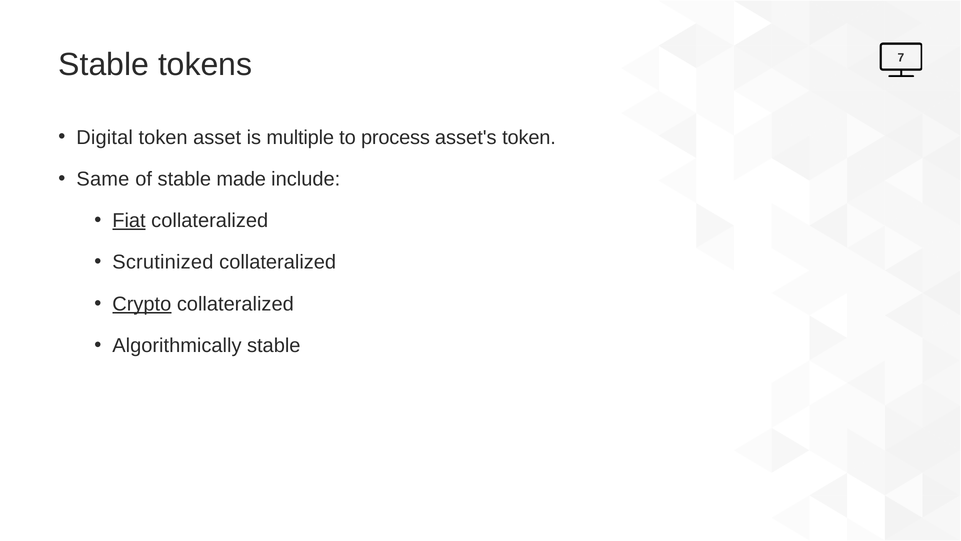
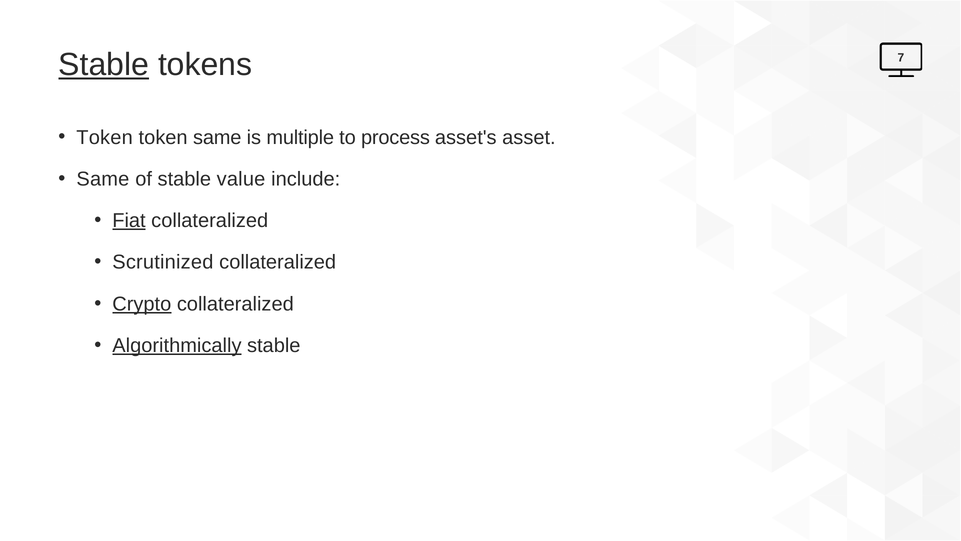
Stable at (104, 65) underline: none -> present
Digital at (105, 137): Digital -> Token
token asset: asset -> same
asset's token: token -> asset
made: made -> value
Algorithmically underline: none -> present
